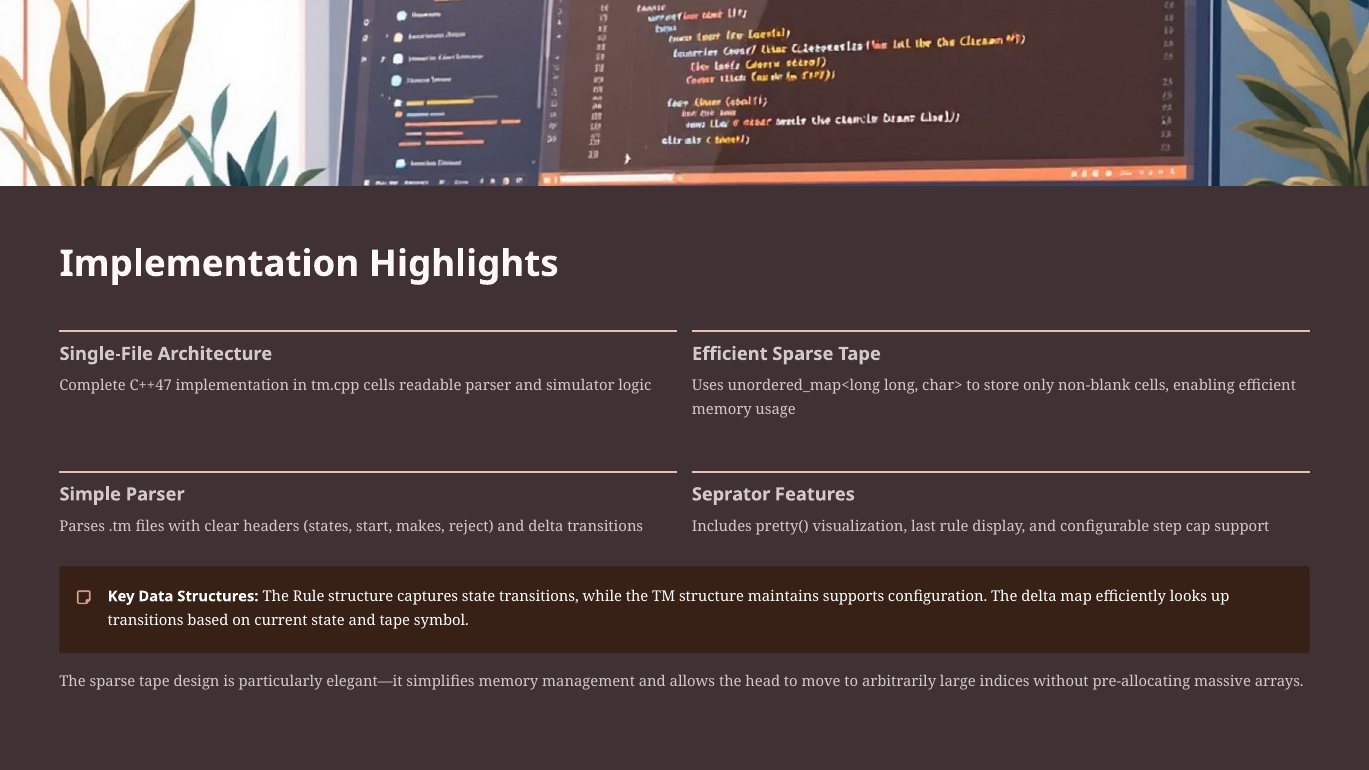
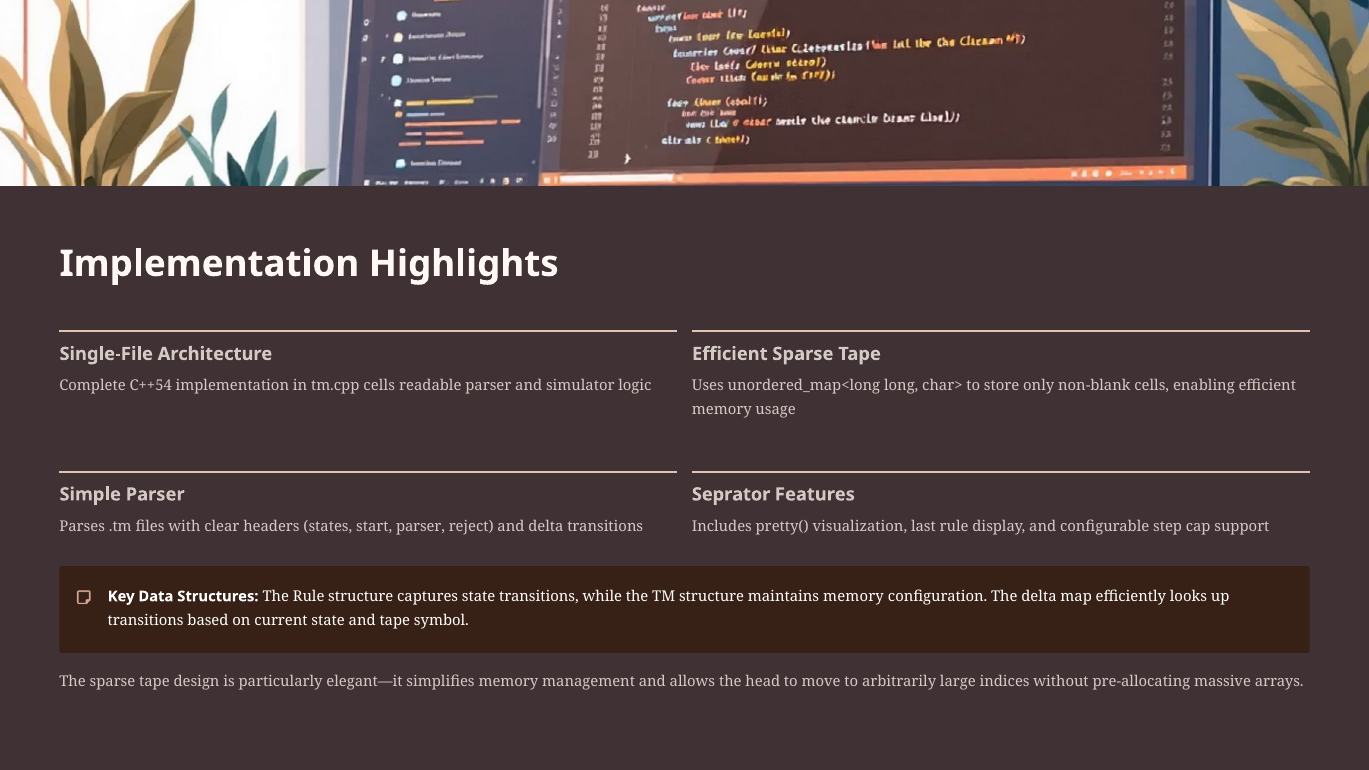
C++47: C++47 -> C++54
start makes: makes -> parser
maintains supports: supports -> memory
